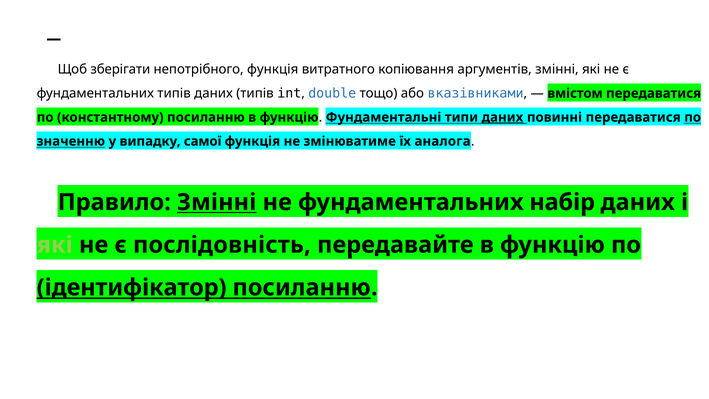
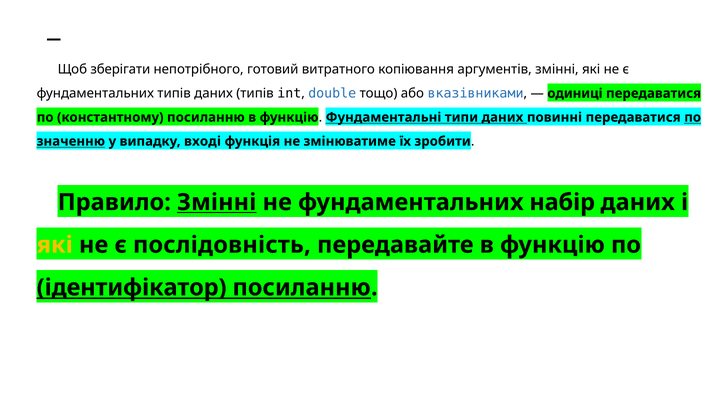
непотрібного функція: функція -> готовий
вмістом: вмістом -> одиниці
даних at (502, 117) underline: present -> none
самої: самої -> вході
аналога: аналога -> зробити
які at (55, 245) colour: light green -> yellow
